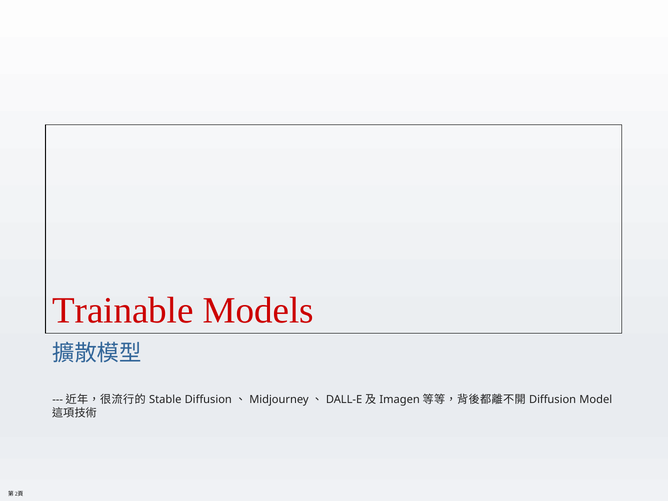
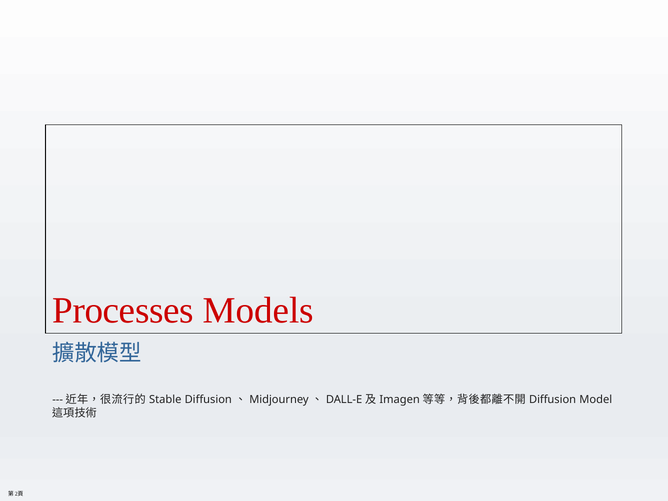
Trainable: Trainable -> Processes
